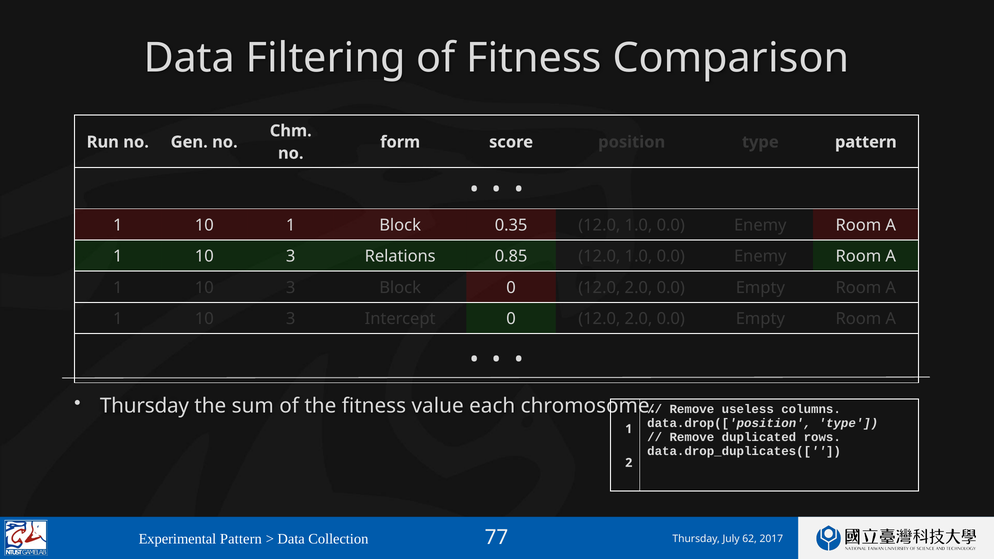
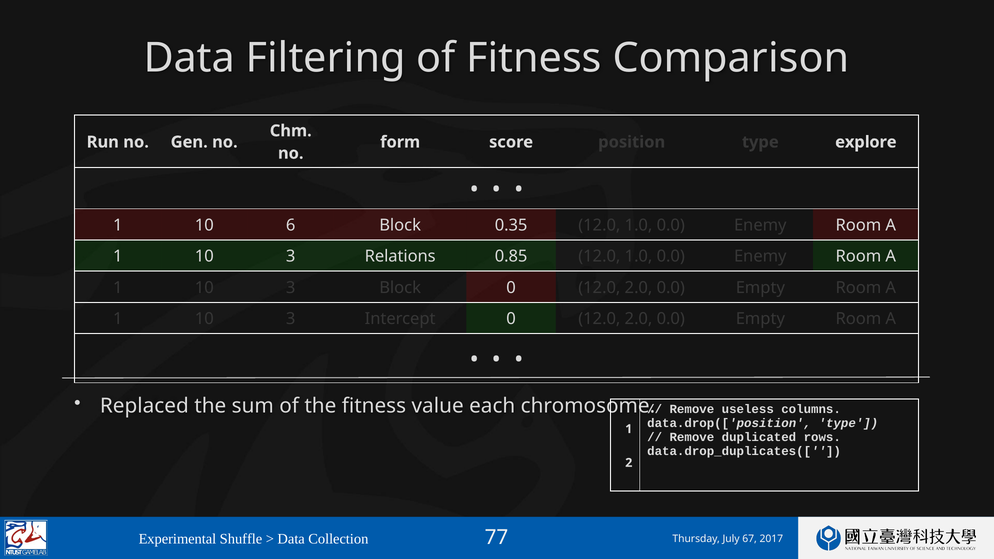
type pattern: pattern -> explore
10 1: 1 -> 6
Thursday at (144, 406): Thursday -> Replaced
Experimental Pattern: Pattern -> Shuffle
62: 62 -> 67
